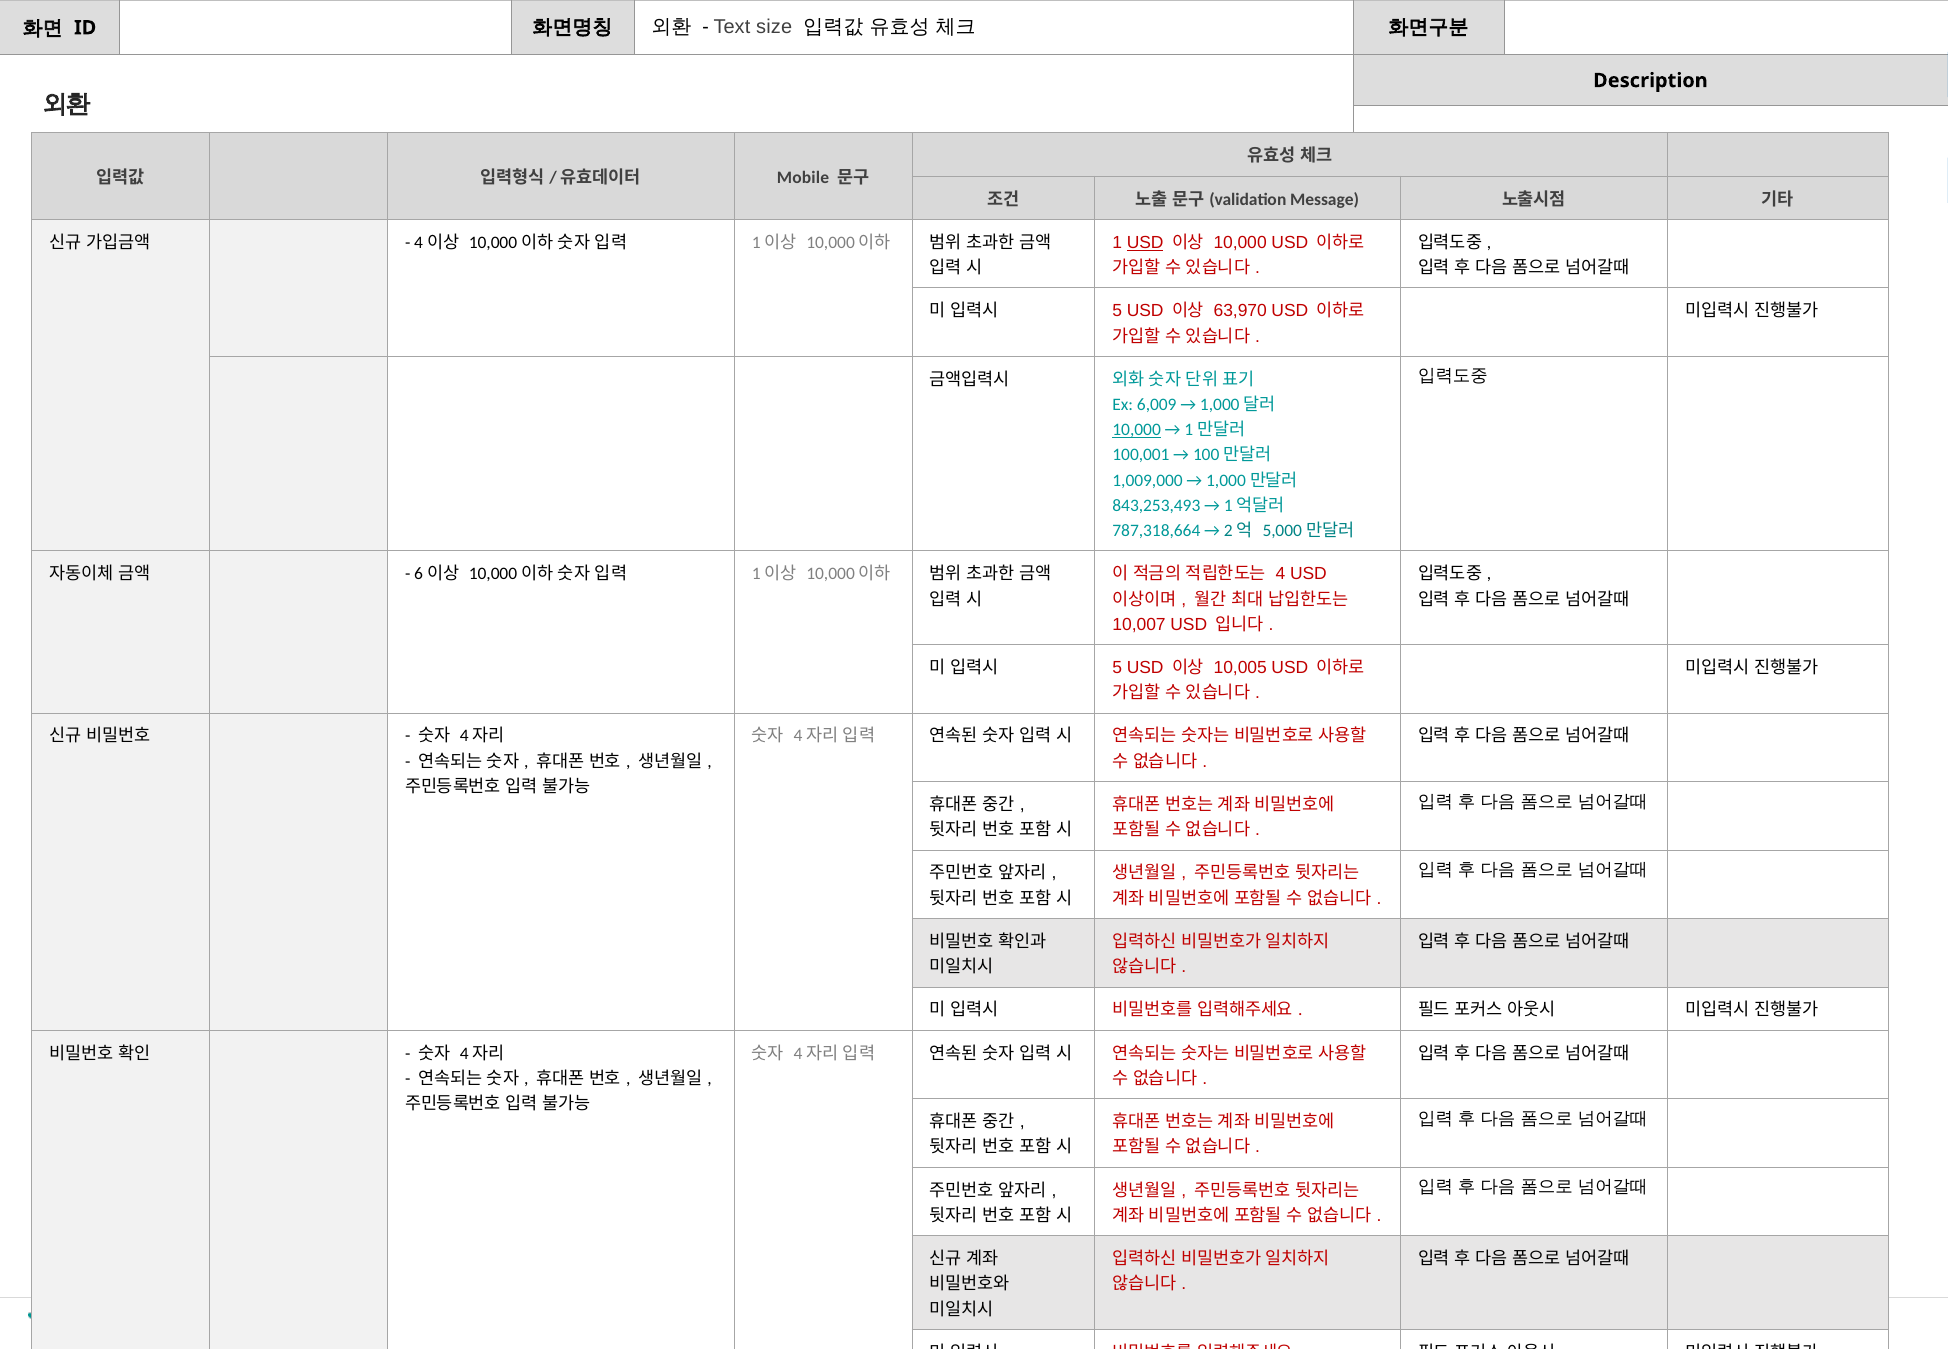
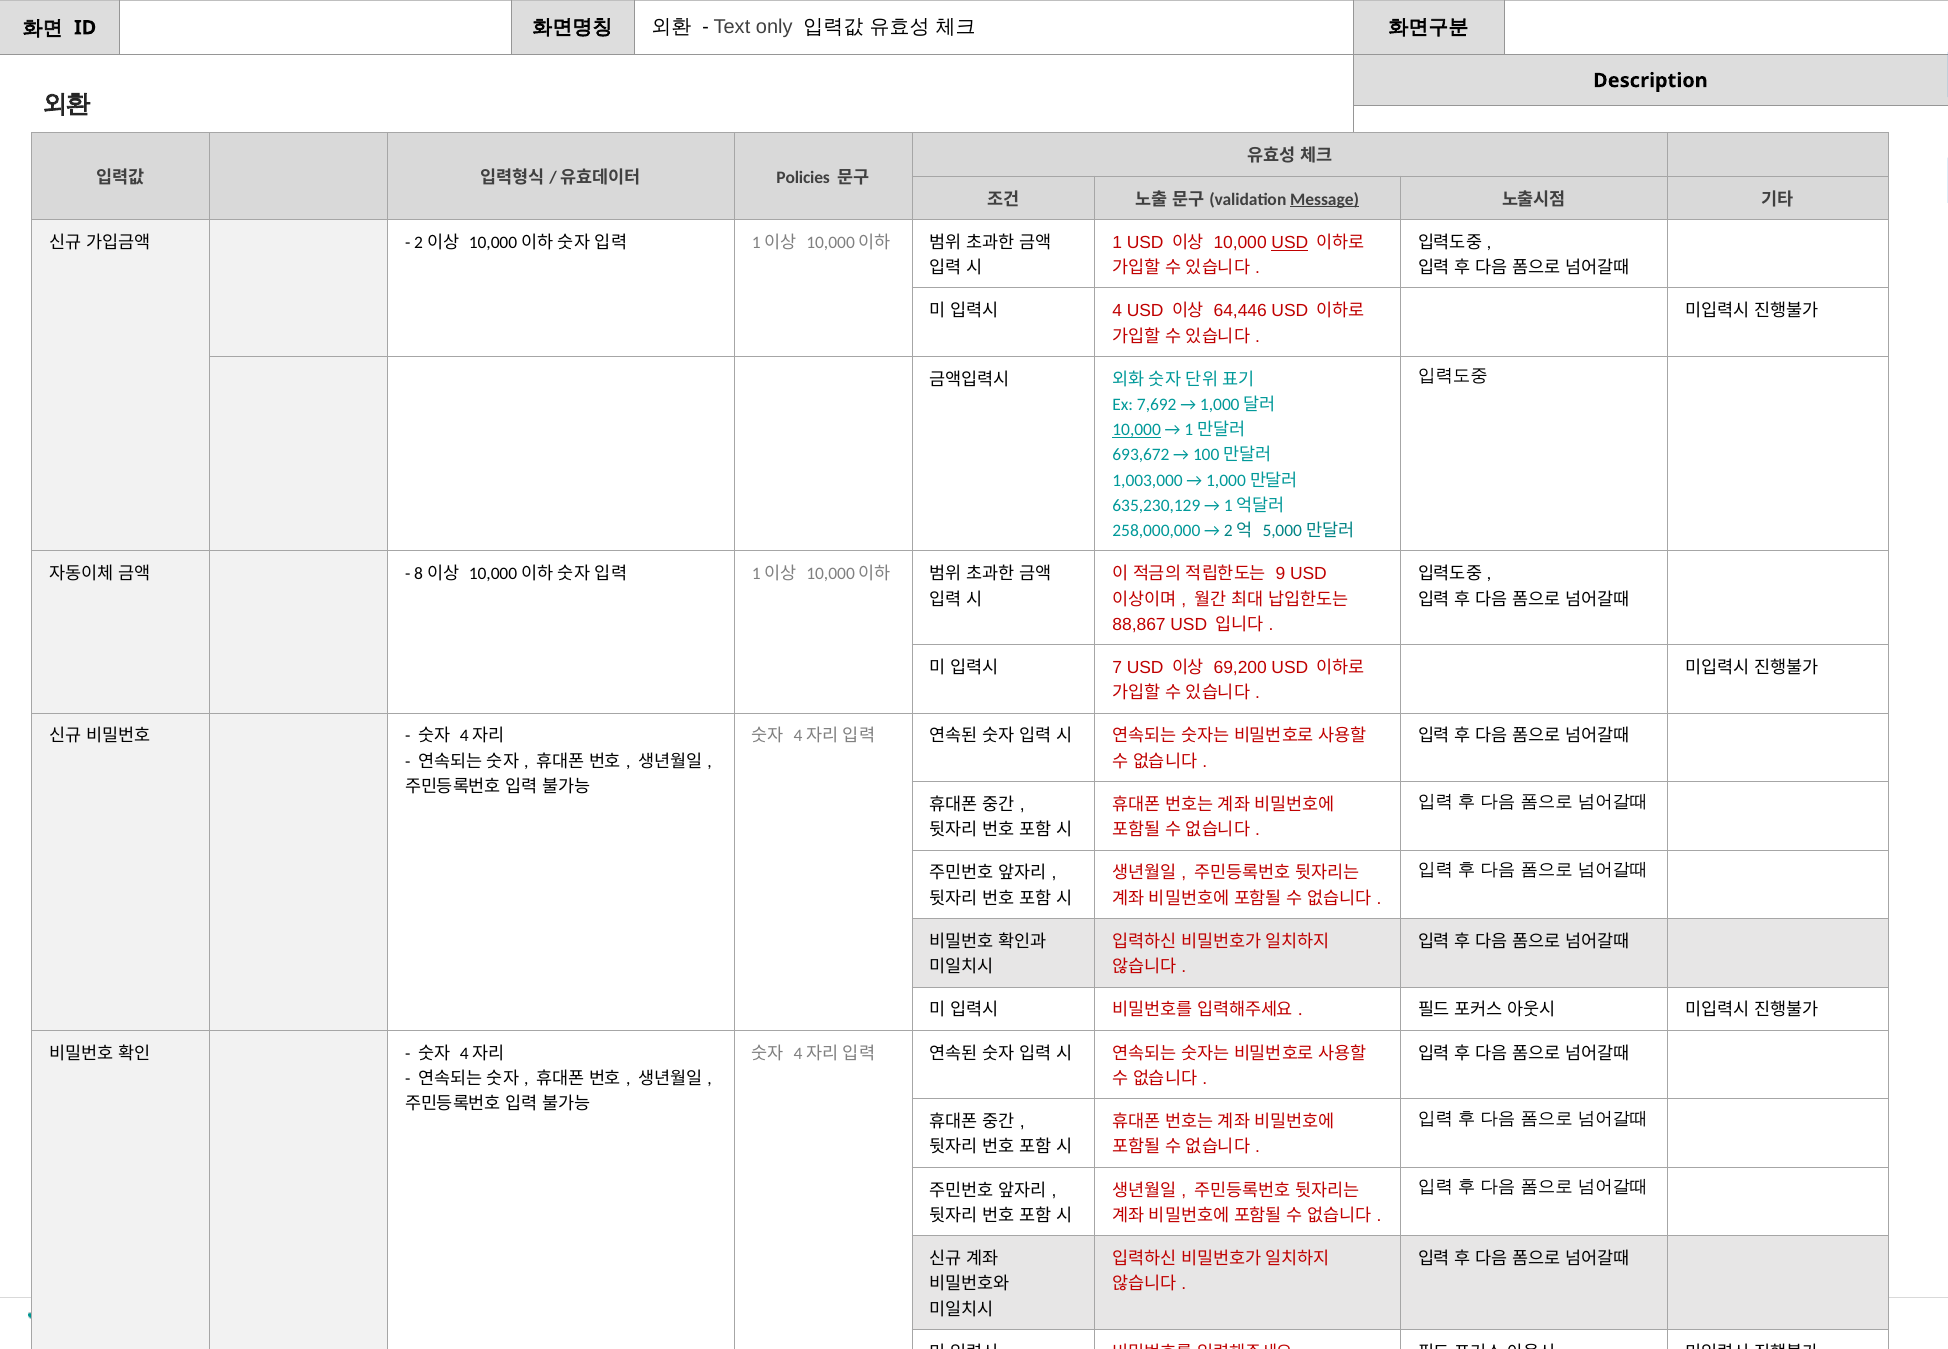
size: size -> only
Mobile: Mobile -> Policies
Message underline: none -> present
USD at (1145, 242) underline: present -> none
USD at (1290, 242) underline: none -> present
4 at (419, 242): 4 -> 2
5 at (1117, 311): 5 -> 4
63,970: 63,970 -> 64,446
6,009: 6,009 -> 7,692
100,001: 100,001 -> 693,672
1,009,000: 1,009,000 -> 1,003,000
843,253,493: 843,253,493 -> 635,230,129
787,318,664: 787,318,664 -> 258,000,000
6: 6 -> 8
4 at (1281, 574): 4 -> 9
10,007: 10,007 -> 88,867
5 at (1117, 668): 5 -> 7
10,005: 10,005 -> 69,200
